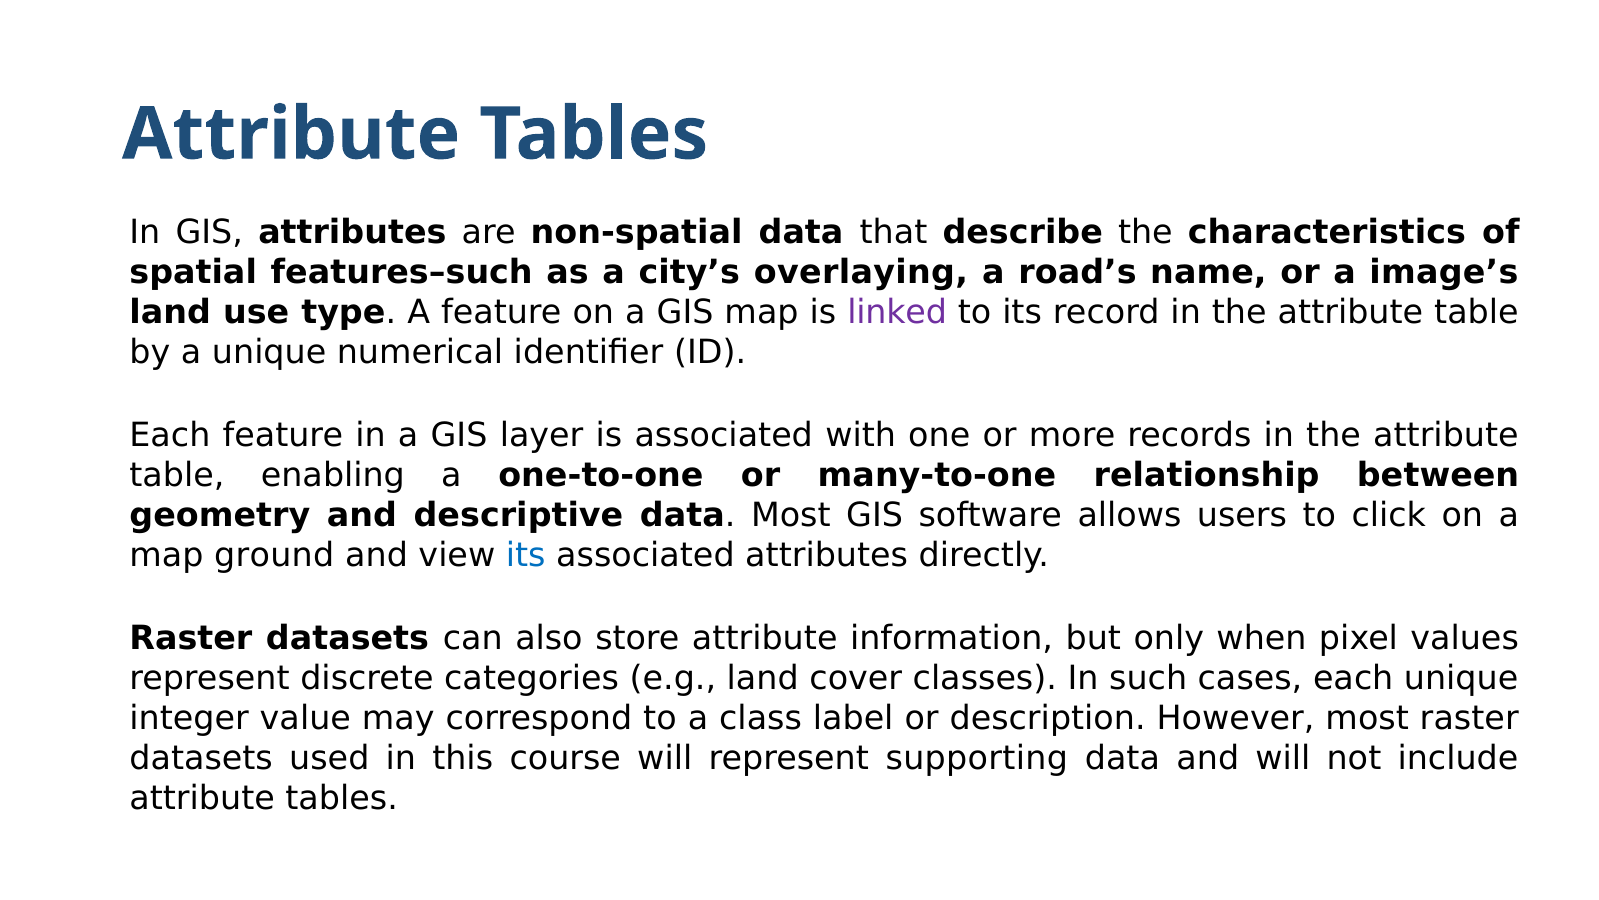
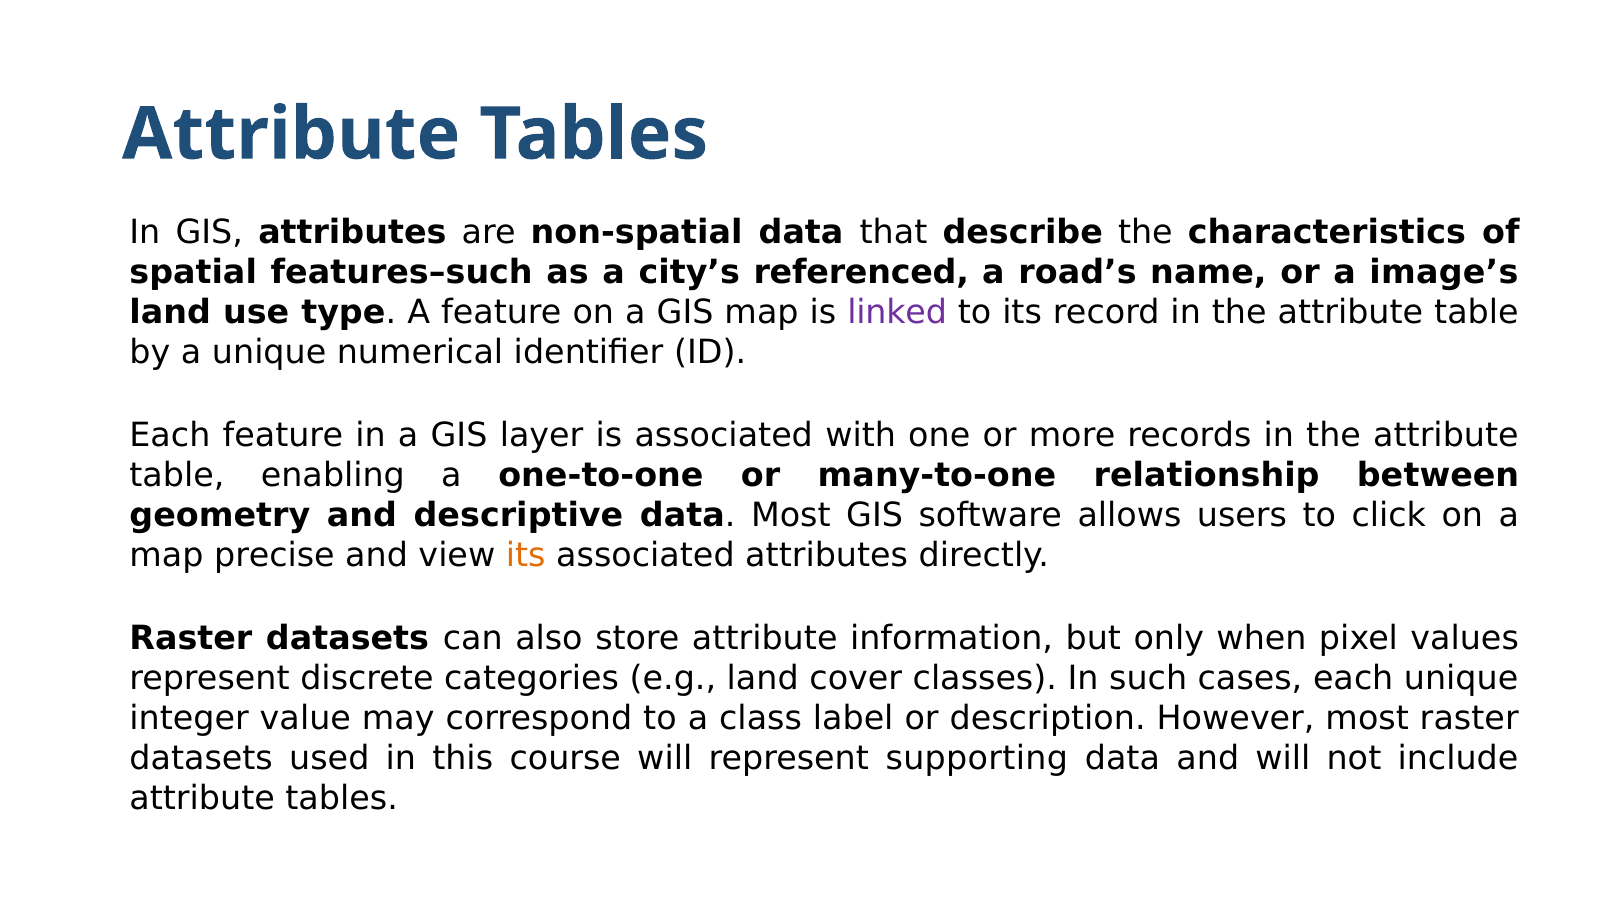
overlaying: overlaying -> referenced
ground: ground -> precise
its at (526, 555) colour: blue -> orange
